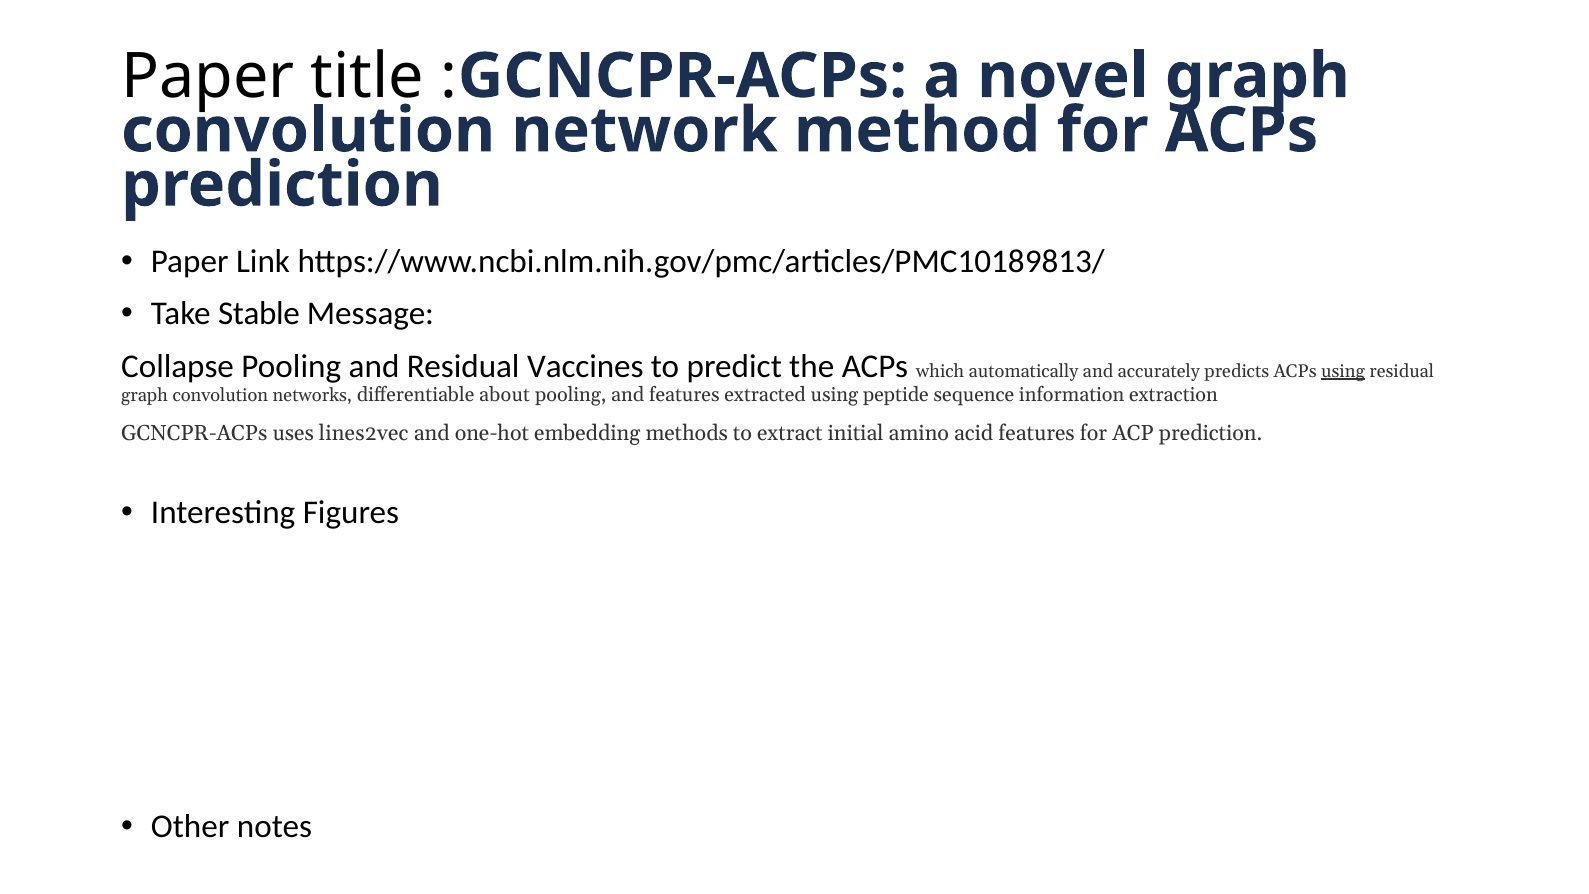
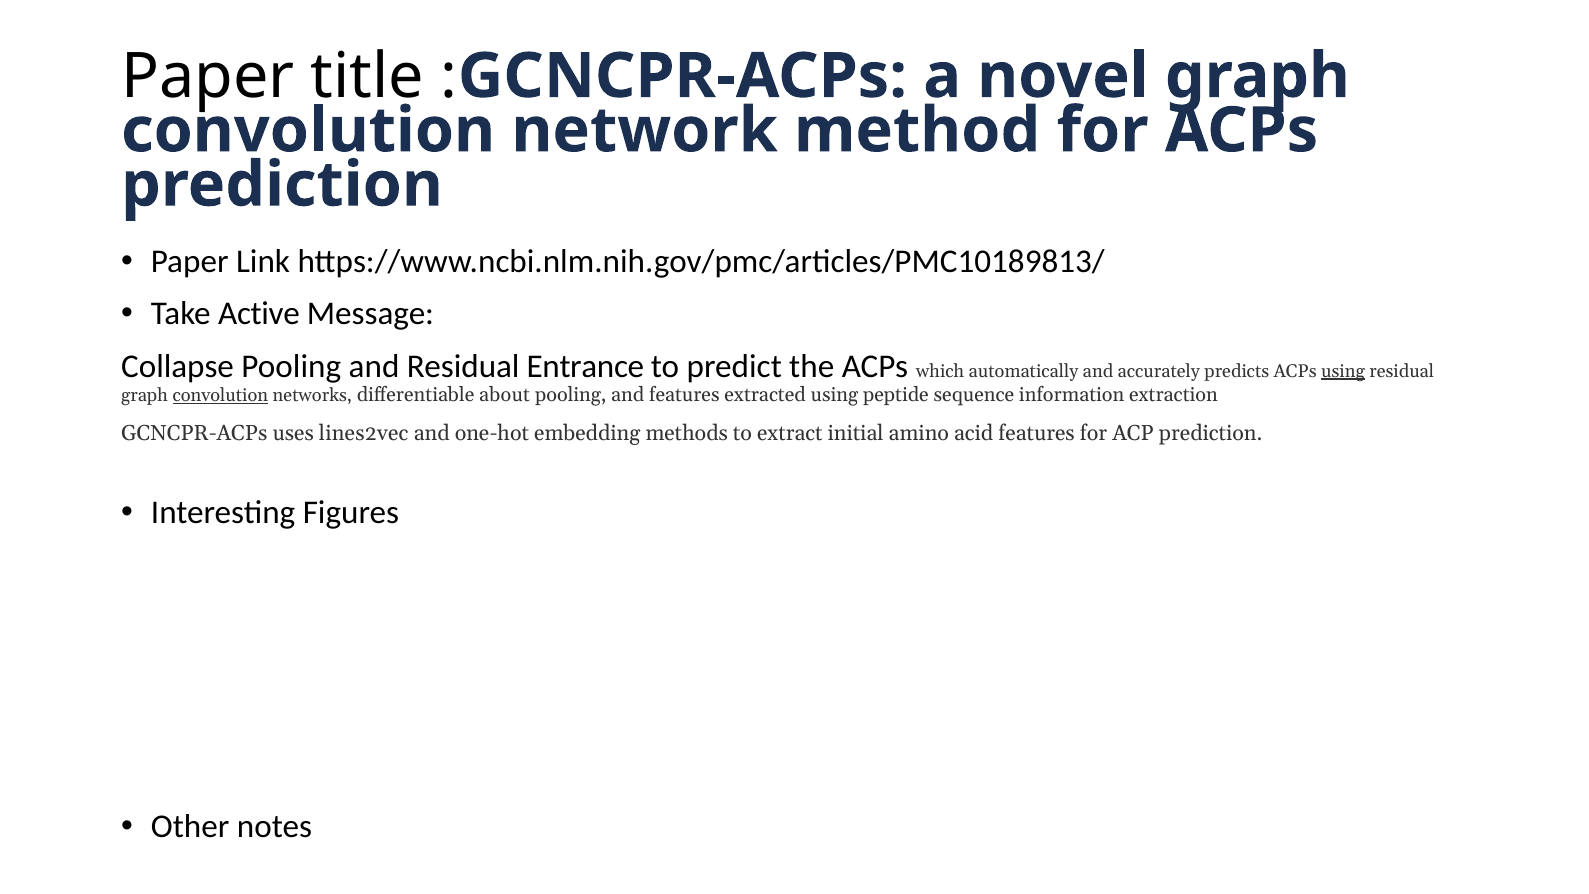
Stable: Stable -> Active
Vaccines: Vaccines -> Entrance
convolution at (220, 395) underline: none -> present
